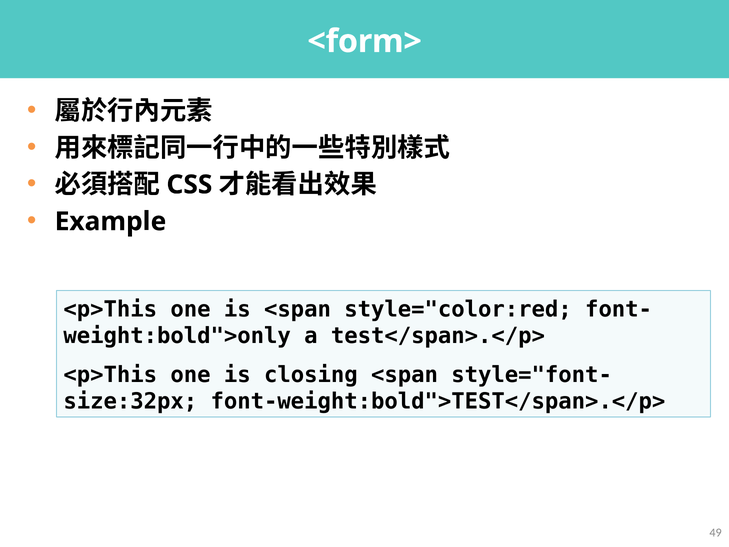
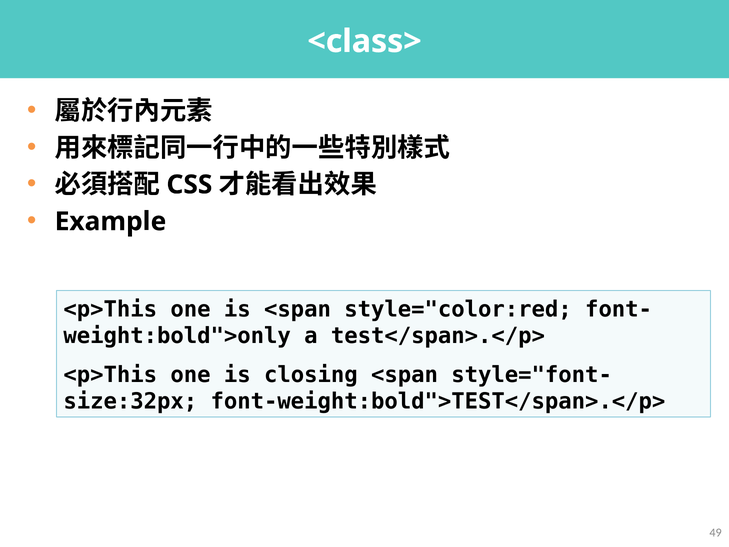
<form>: <form> -> <class>
